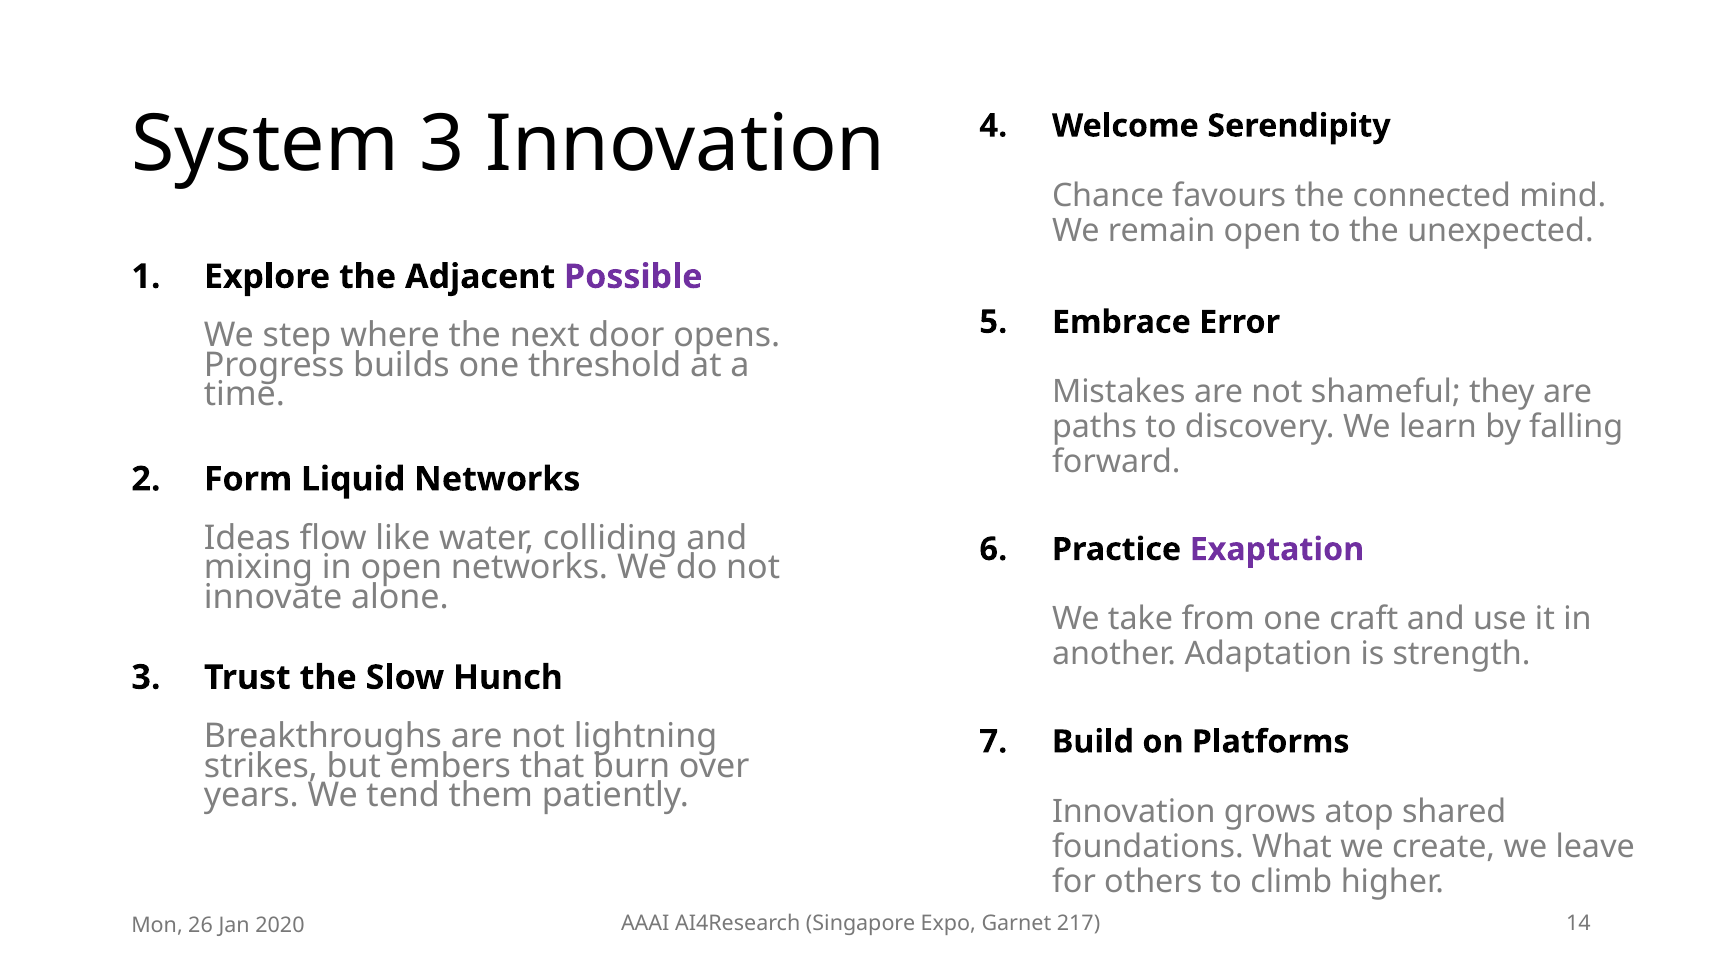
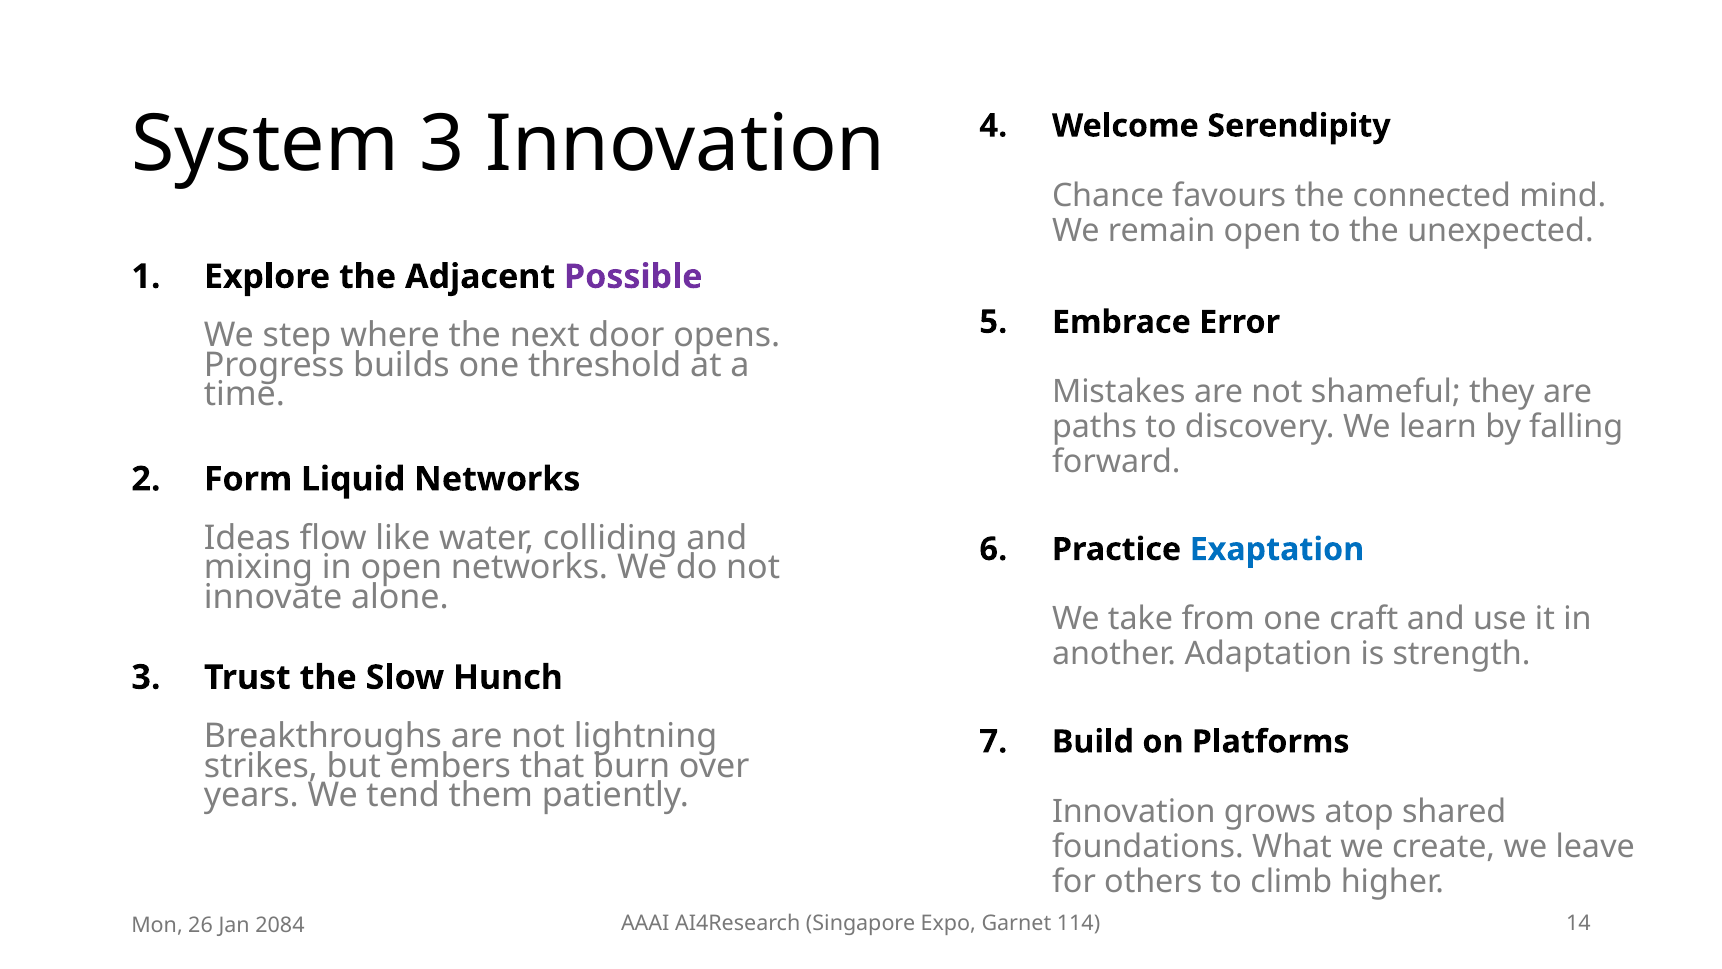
Exaptation colour: purple -> blue
217: 217 -> 114
2020: 2020 -> 2084
